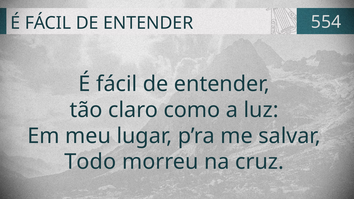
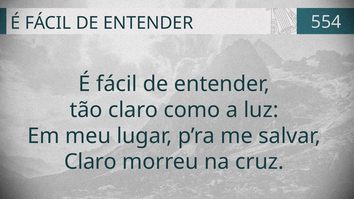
Todo at (90, 162): Todo -> Claro
